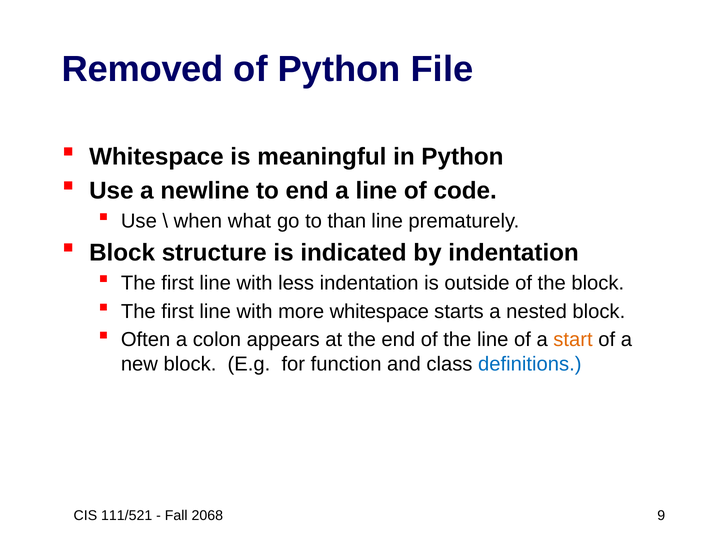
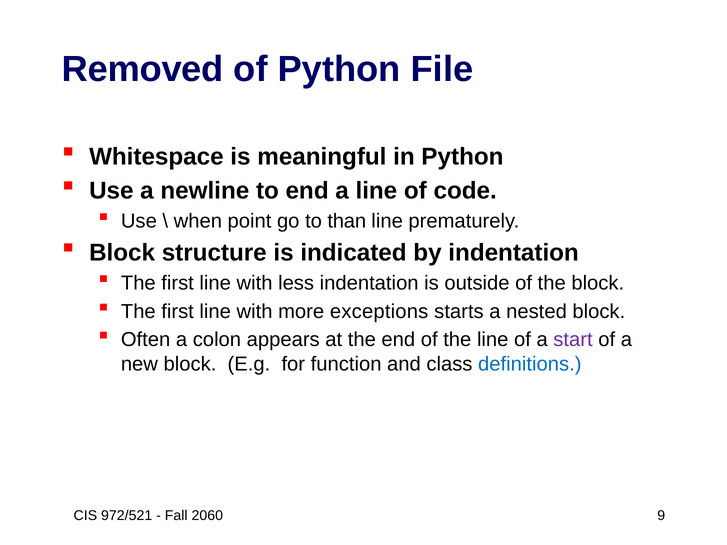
what: what -> point
more whitespace: whitespace -> exceptions
start colour: orange -> purple
111/521: 111/521 -> 972/521
2068: 2068 -> 2060
